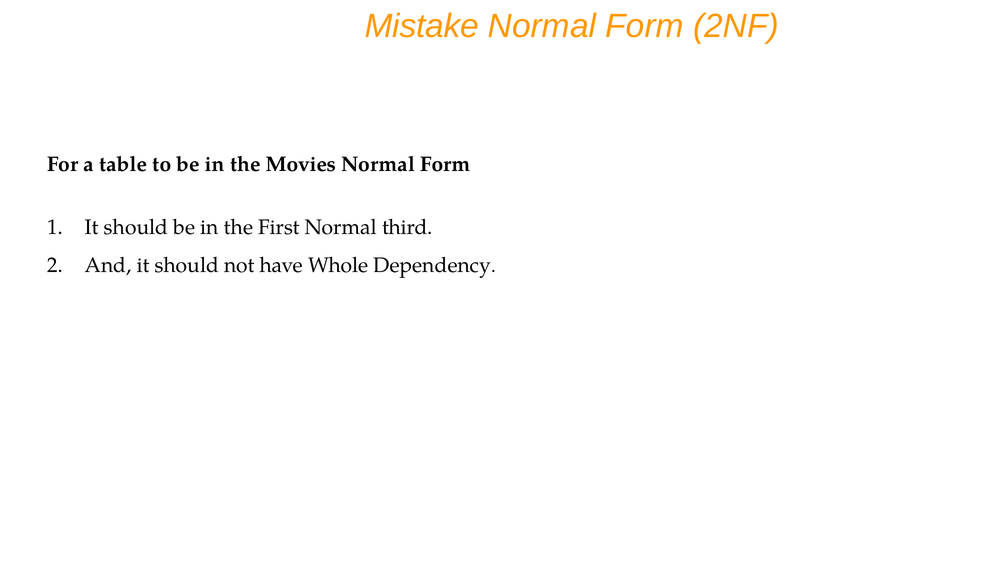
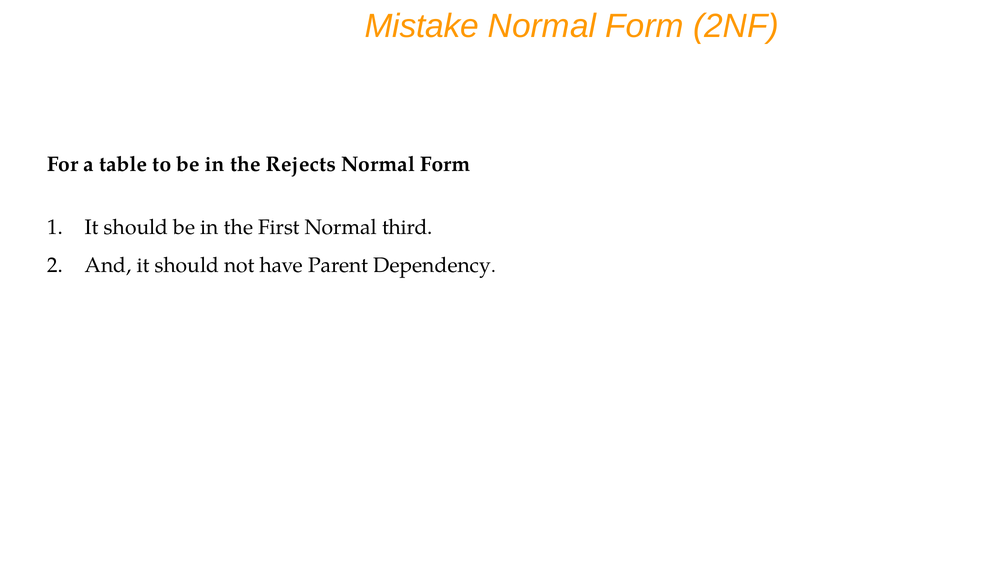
Movies: Movies -> Rejects
Whole: Whole -> Parent
